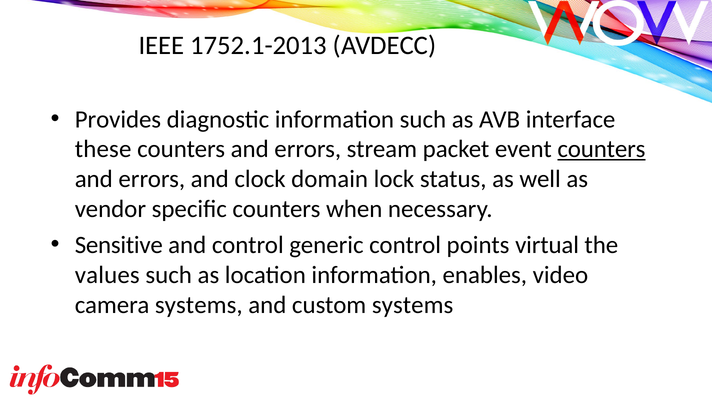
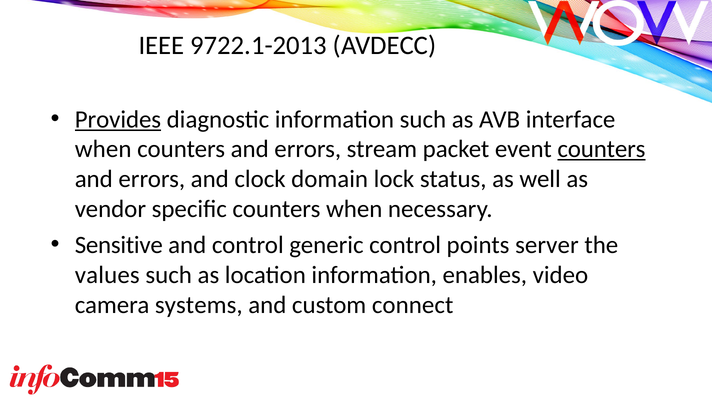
1752.1-2013: 1752.1-2013 -> 9722.1-2013
Provides underline: none -> present
these at (103, 149): these -> when
virtual: virtual -> server
custom systems: systems -> connect
